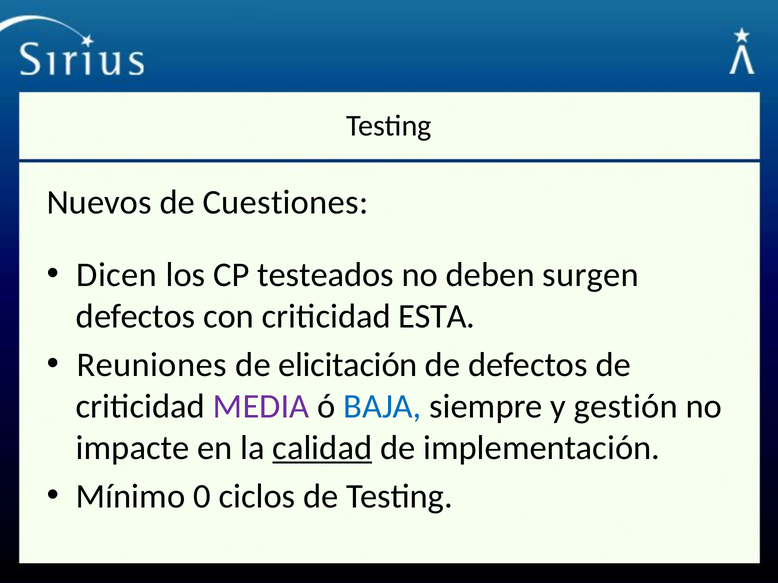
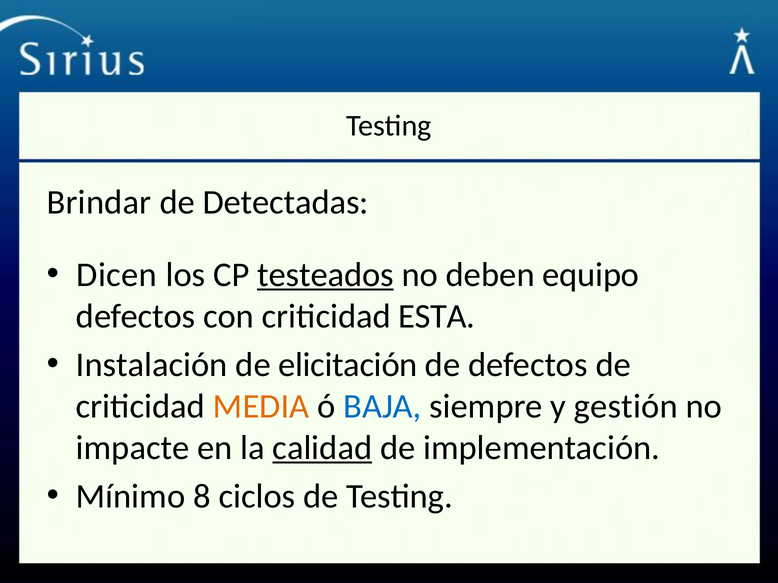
Nuevos: Nuevos -> Brindar
Cuestiones: Cuestiones -> Detectadas
testeados underline: none -> present
surgen: surgen -> equipo
Reuniones: Reuniones -> Instalación
MEDIA colour: purple -> orange
0: 0 -> 8
